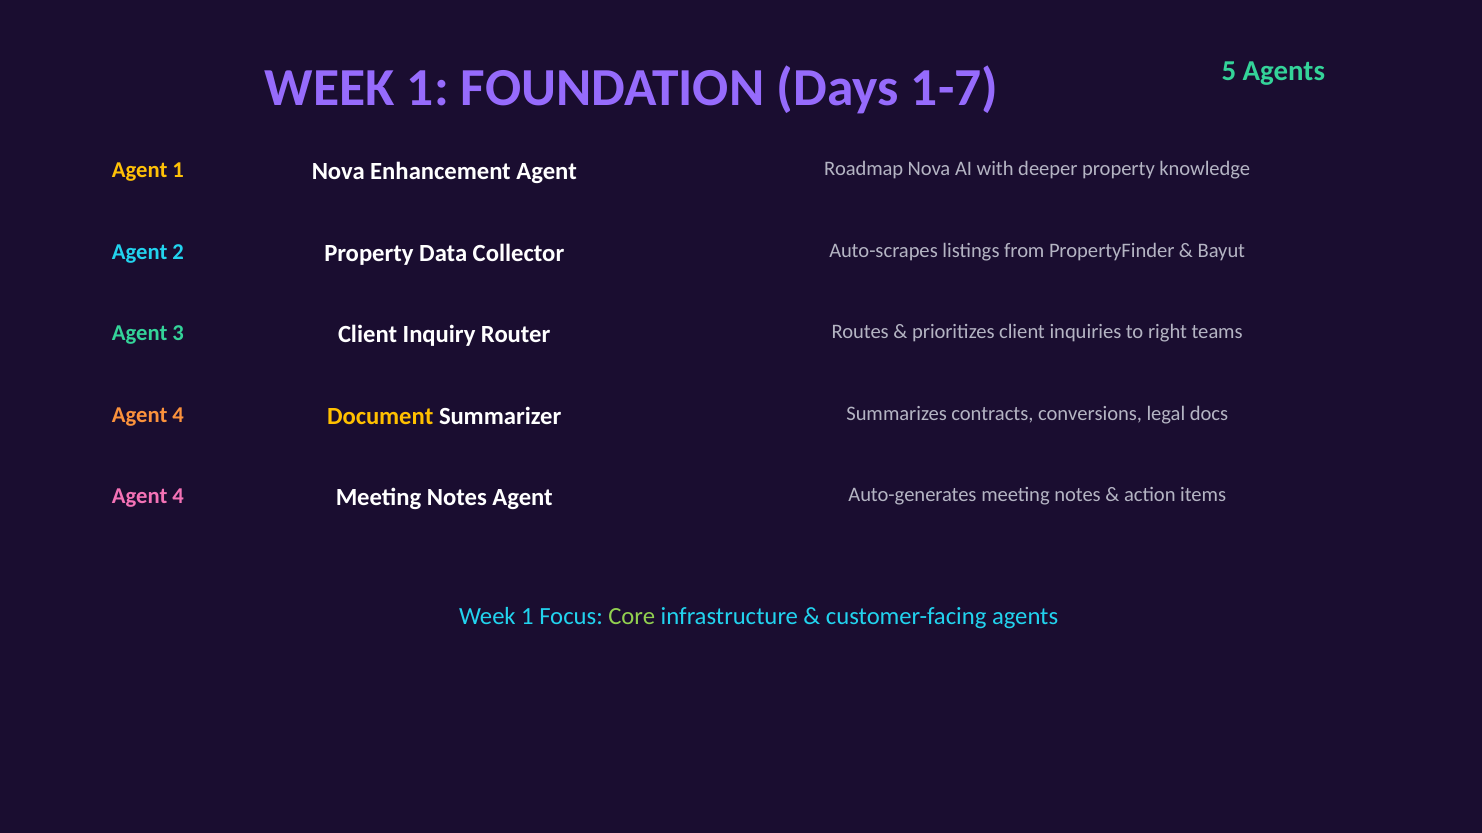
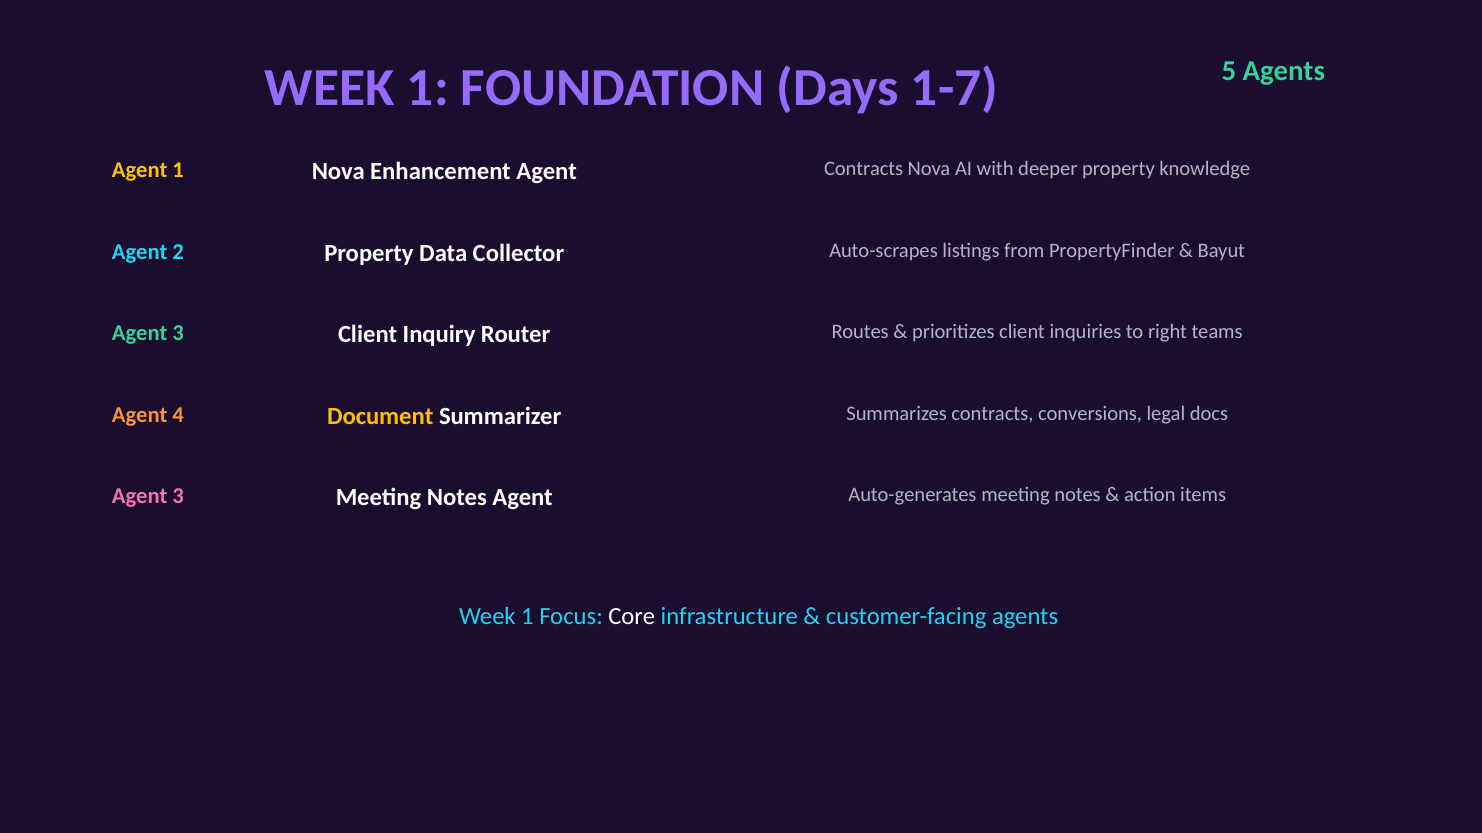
Agent Roadmap: Roadmap -> Contracts
4 at (178, 497): 4 -> 3
Core colour: light green -> white
